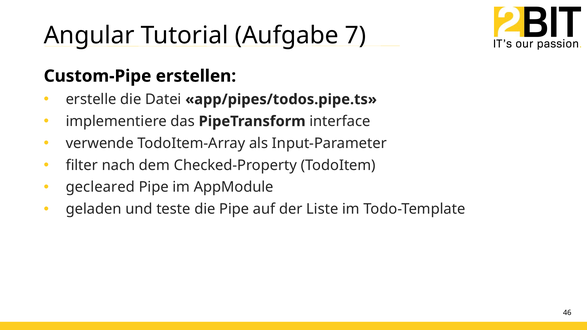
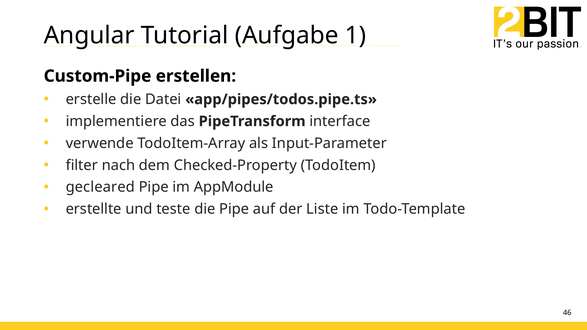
7: 7 -> 1
geladen: geladen -> erstellte
